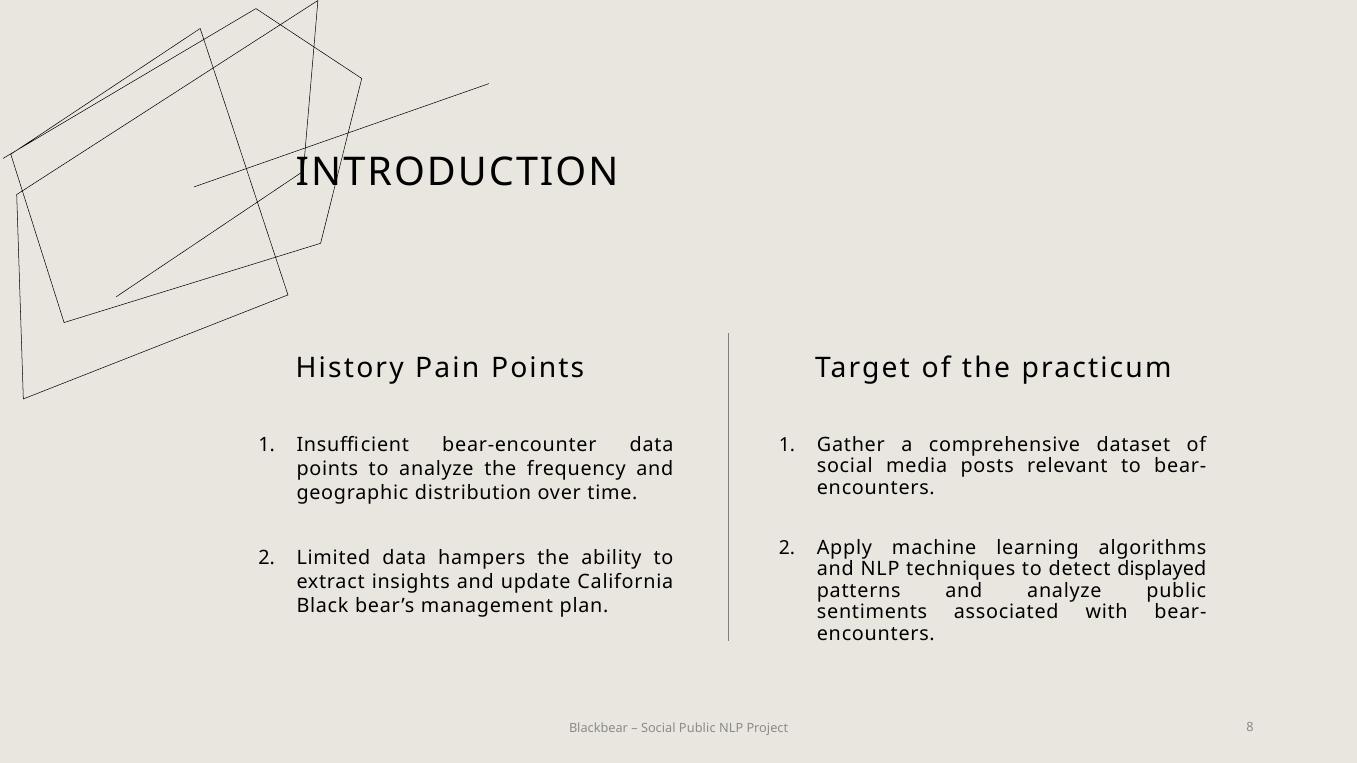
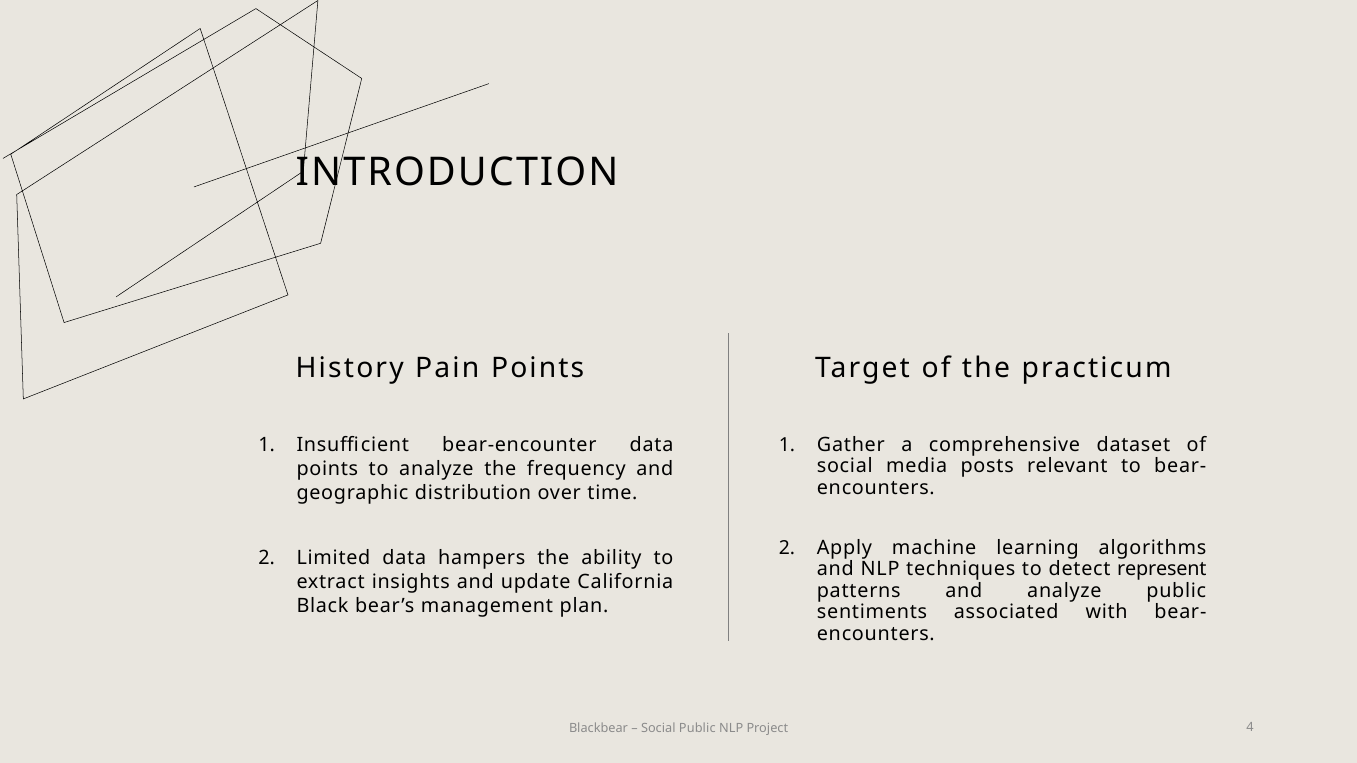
displayed: displayed -> represent
8: 8 -> 4
